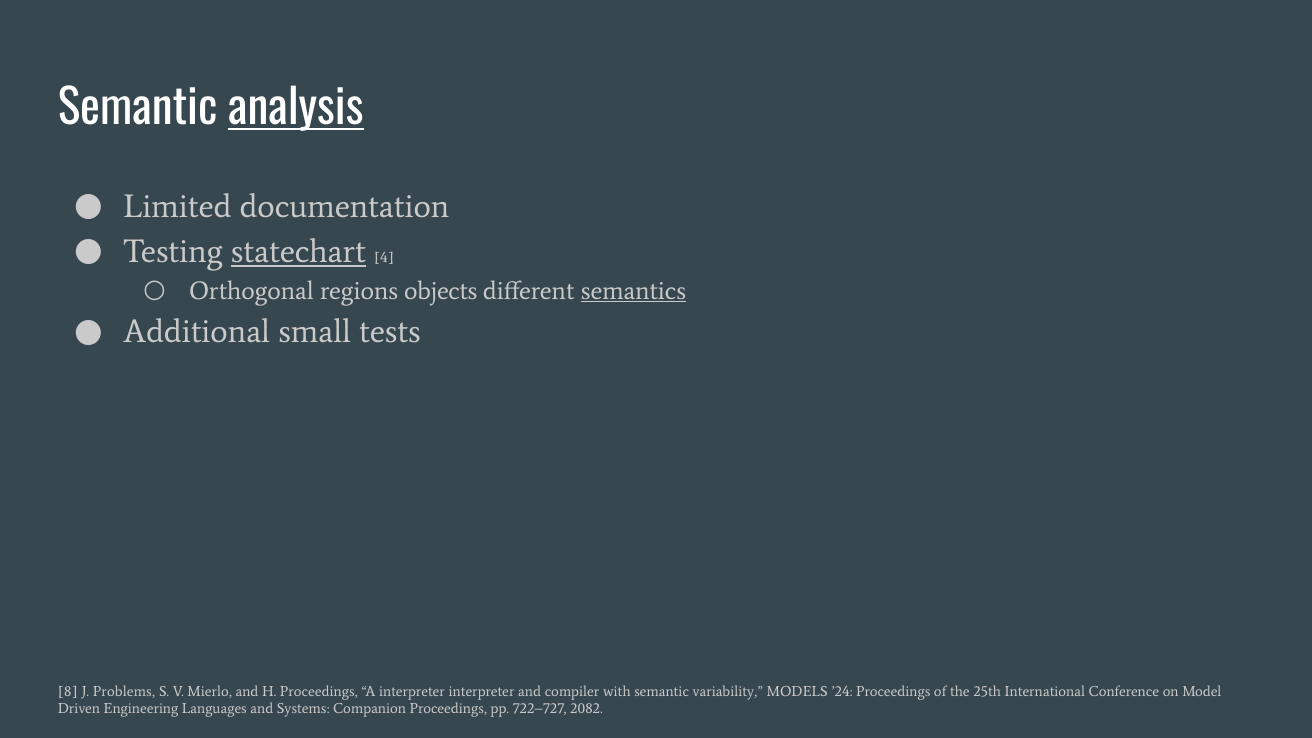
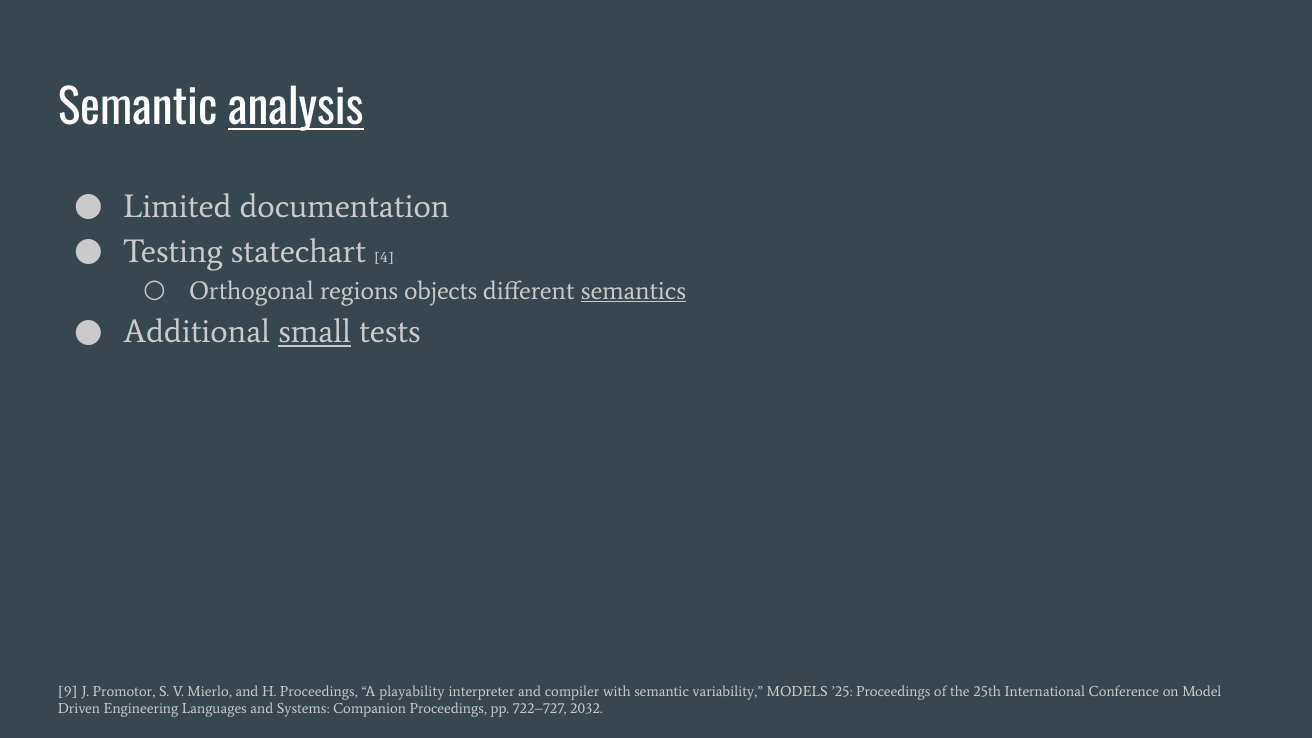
statechart underline: present -> none
small underline: none -> present
8: 8 -> 9
Problems: Problems -> Promotor
A interpreter: interpreter -> playability
’24: ’24 -> ’25
2082: 2082 -> 2032
